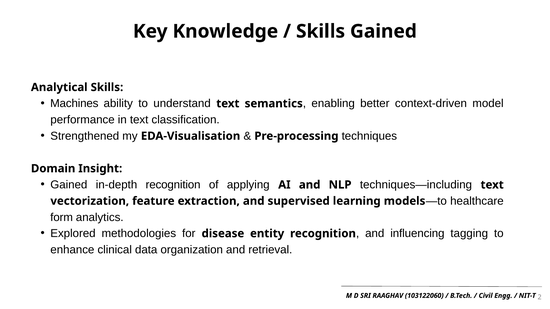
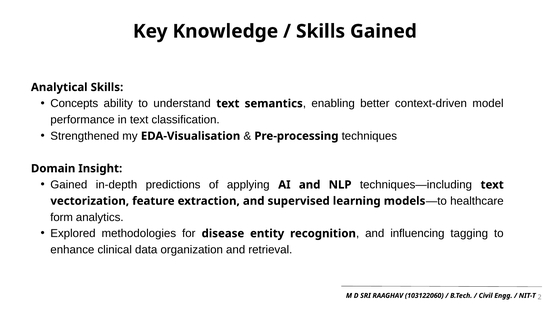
Machines: Machines -> Concepts
in-depth recognition: recognition -> predictions
